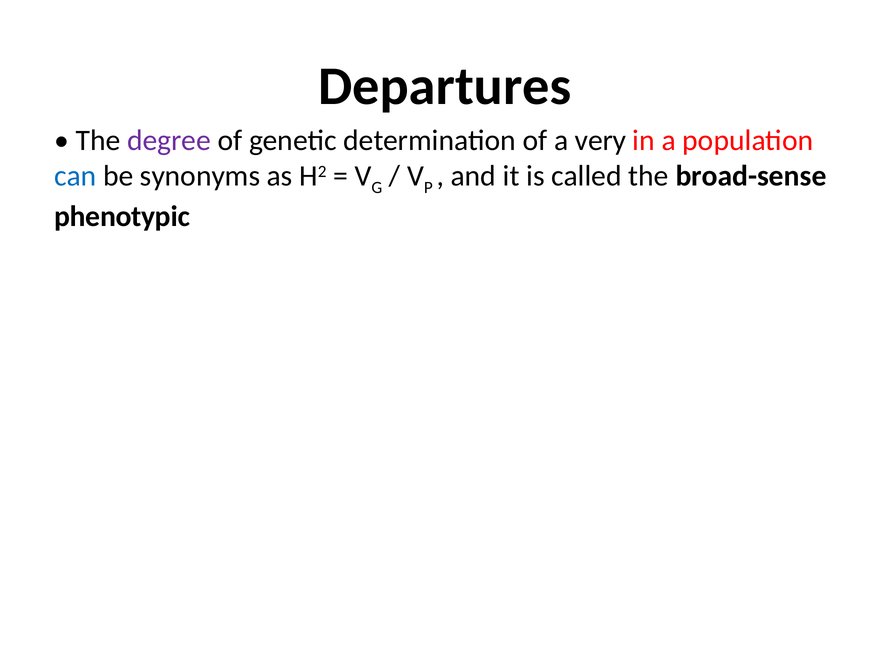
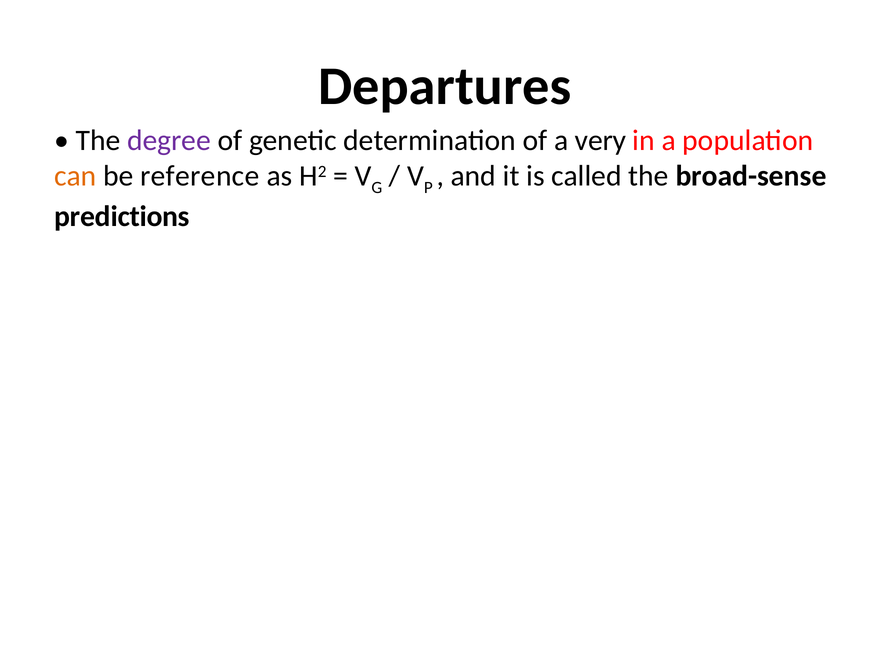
can colour: blue -> orange
synonyms: synonyms -> reference
phenotypic: phenotypic -> predictions
